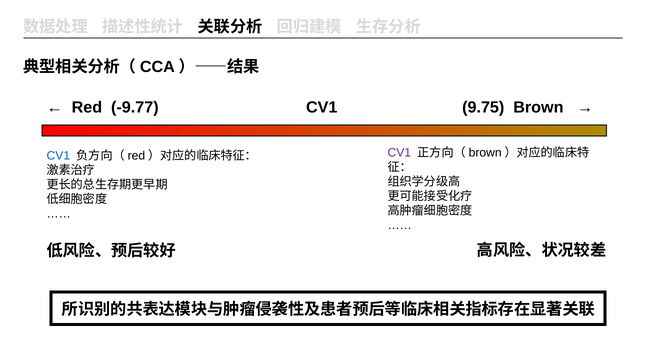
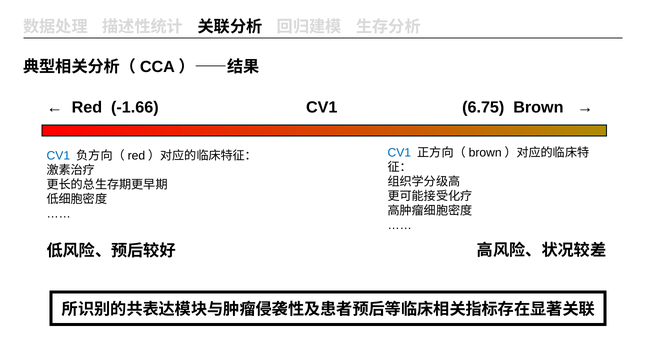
-9.77: -9.77 -> -1.66
9.75: 9.75 -> 6.75
CV1 at (399, 153) colour: purple -> blue
